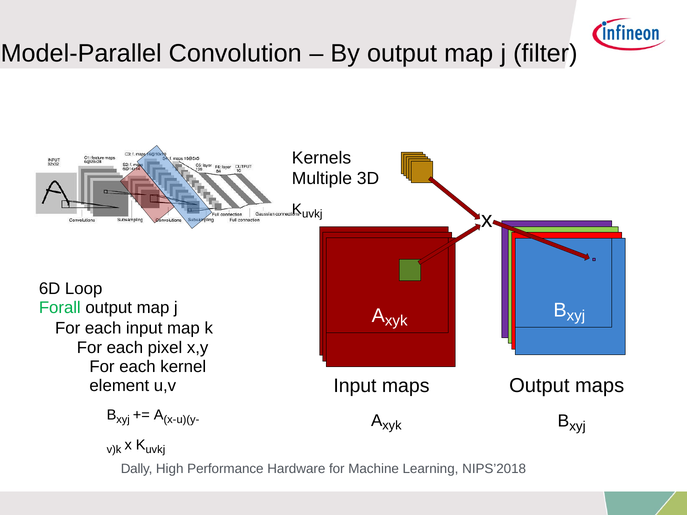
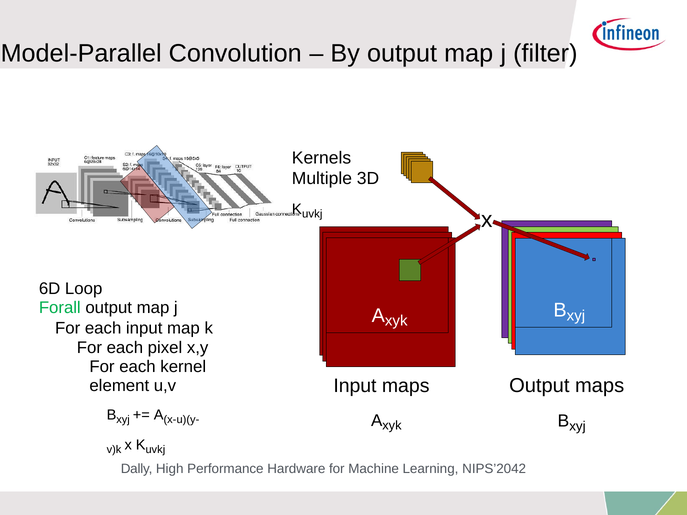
NIPS’2018: NIPS’2018 -> NIPS’2042
